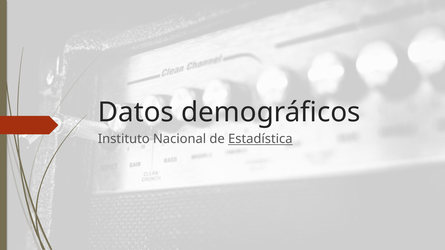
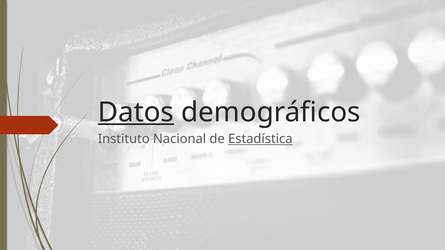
Datos underline: none -> present
